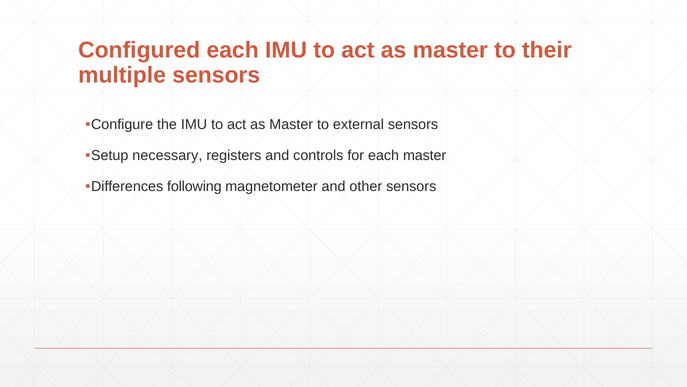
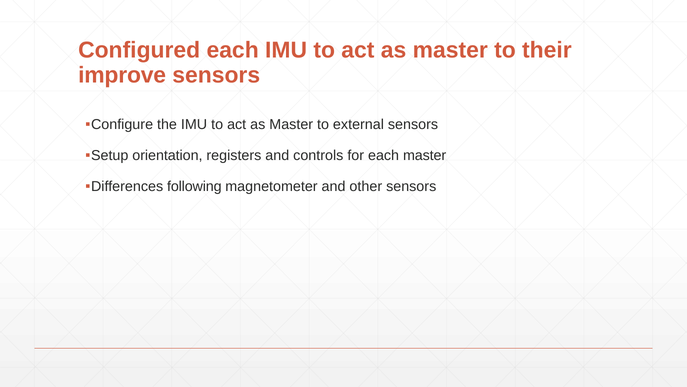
multiple: multiple -> improve
necessary: necessary -> orientation
